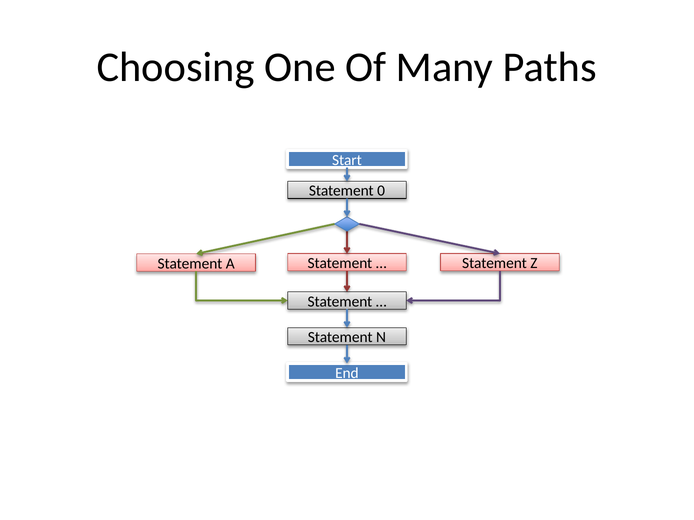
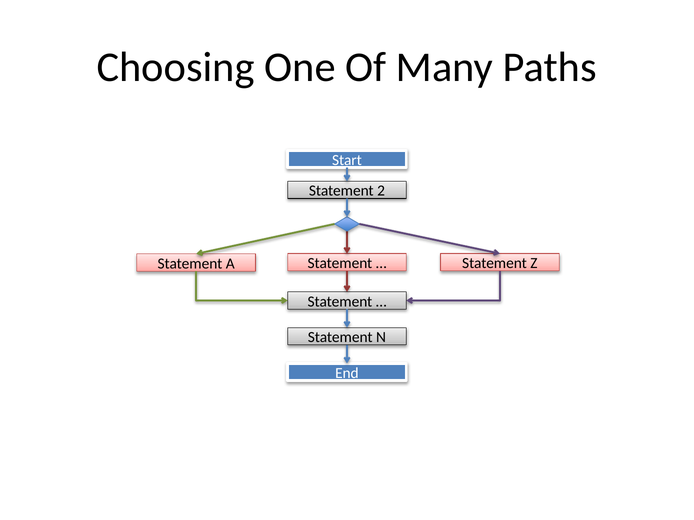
0: 0 -> 2
